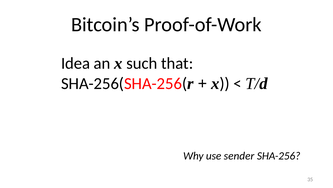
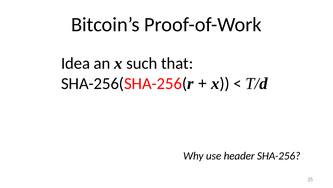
sender: sender -> header
